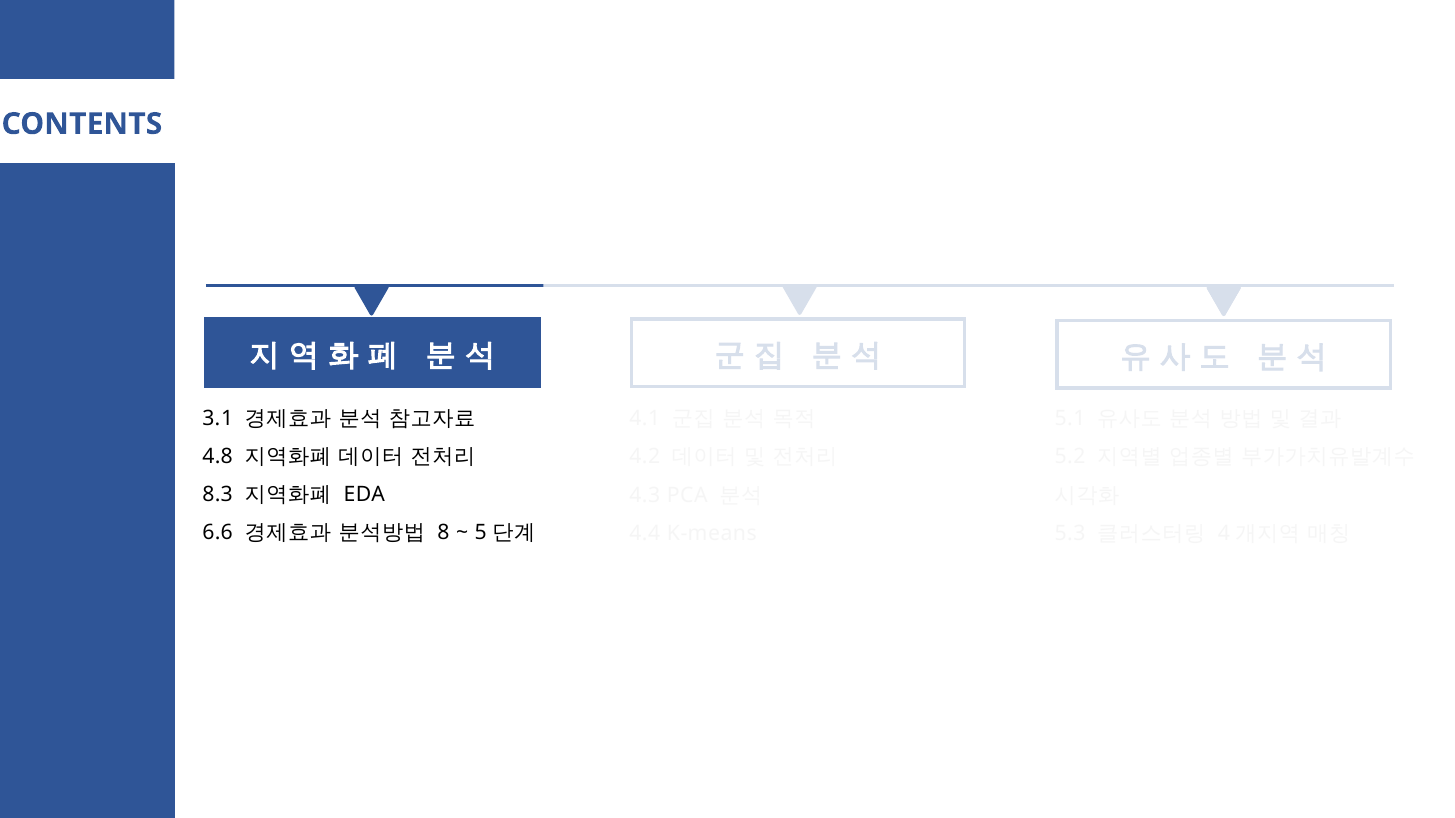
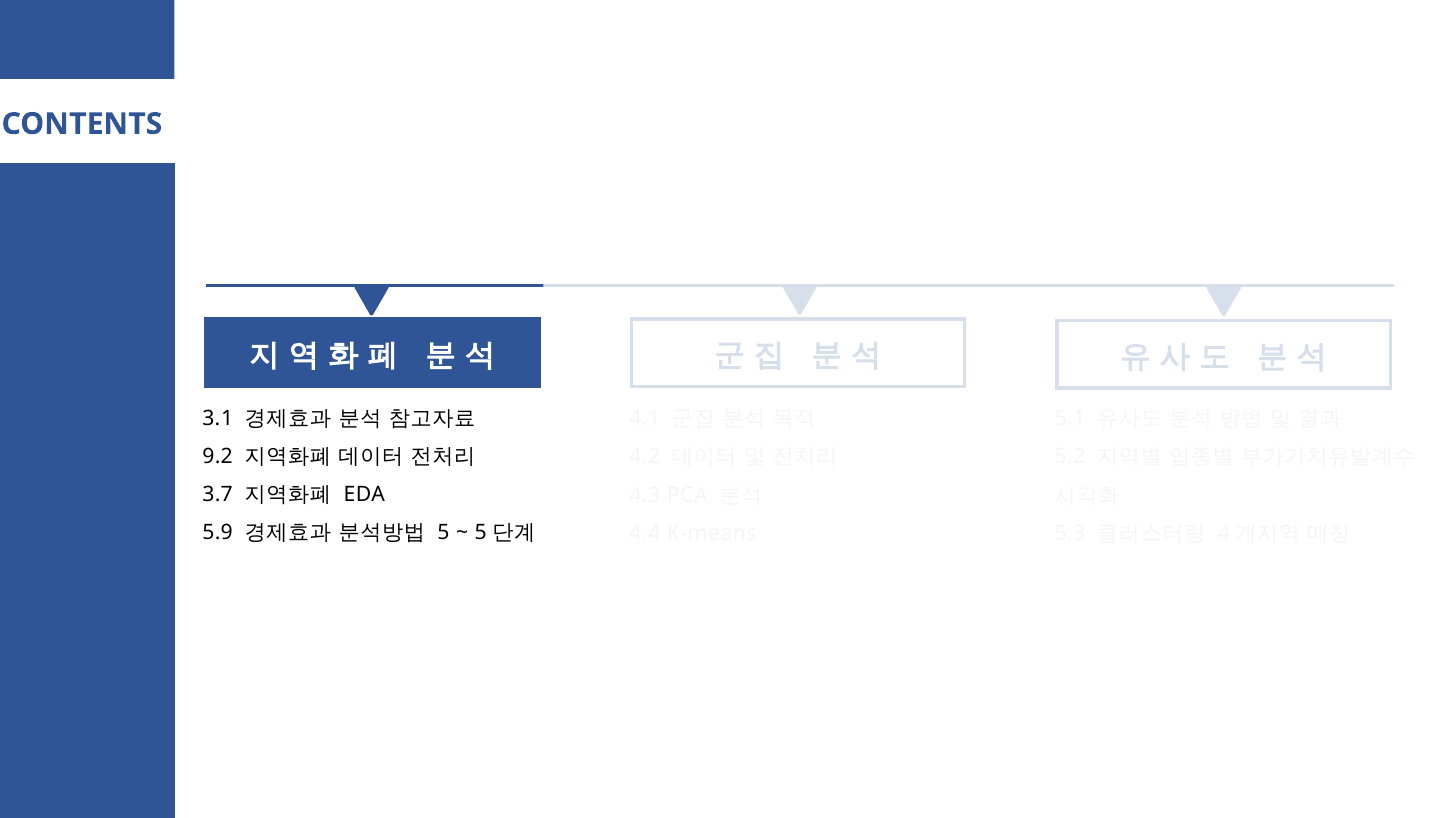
4.8: 4.8 -> 9.2
8.3: 8.3 -> 3.7
6.6: 6.6 -> 5.9
8 at (444, 533): 8 -> 5
